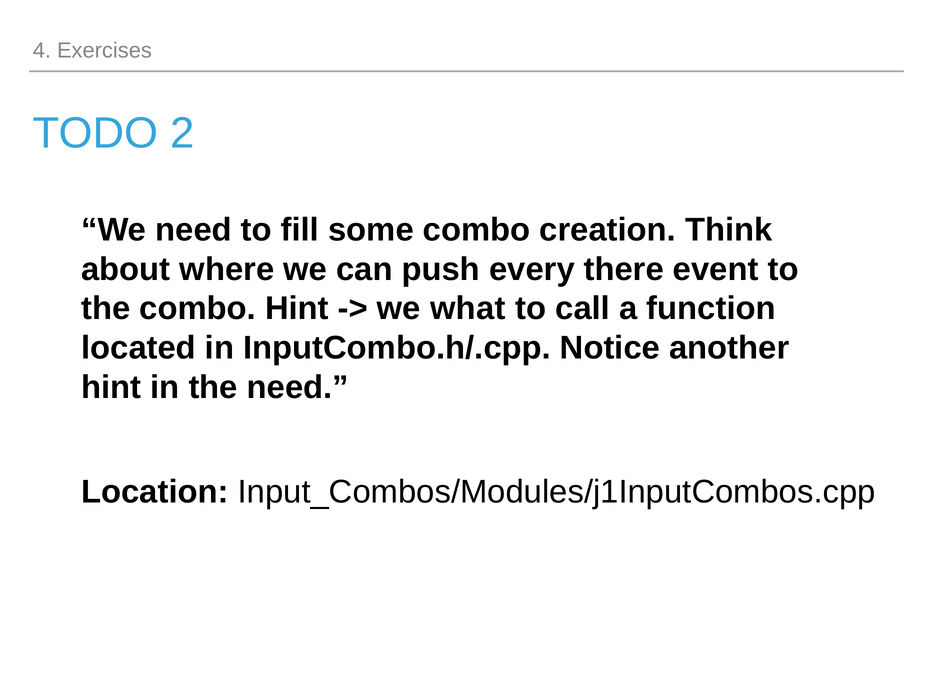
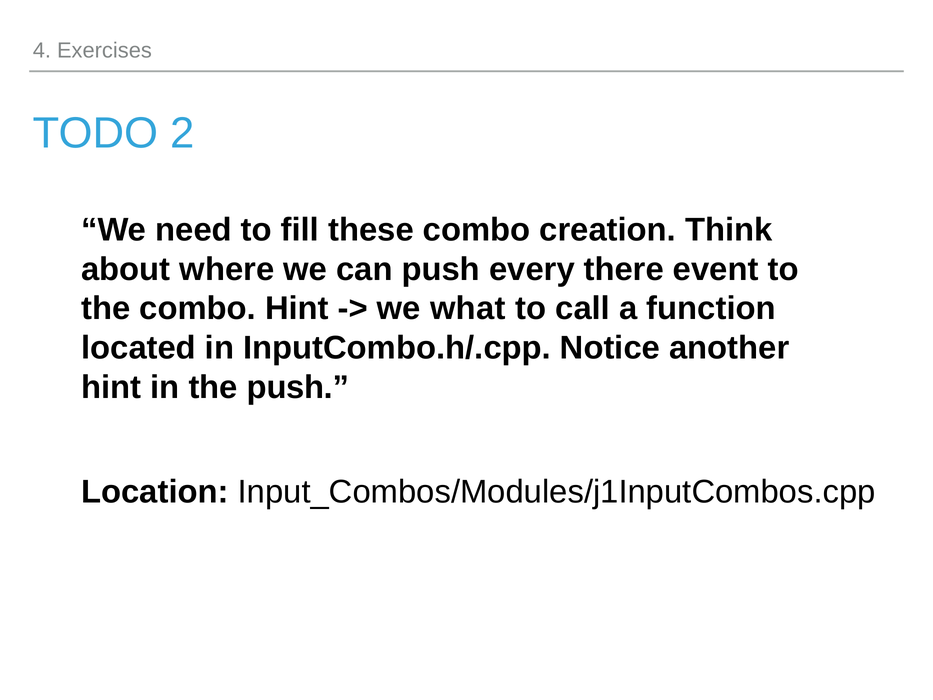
some: some -> these
the need: need -> push
